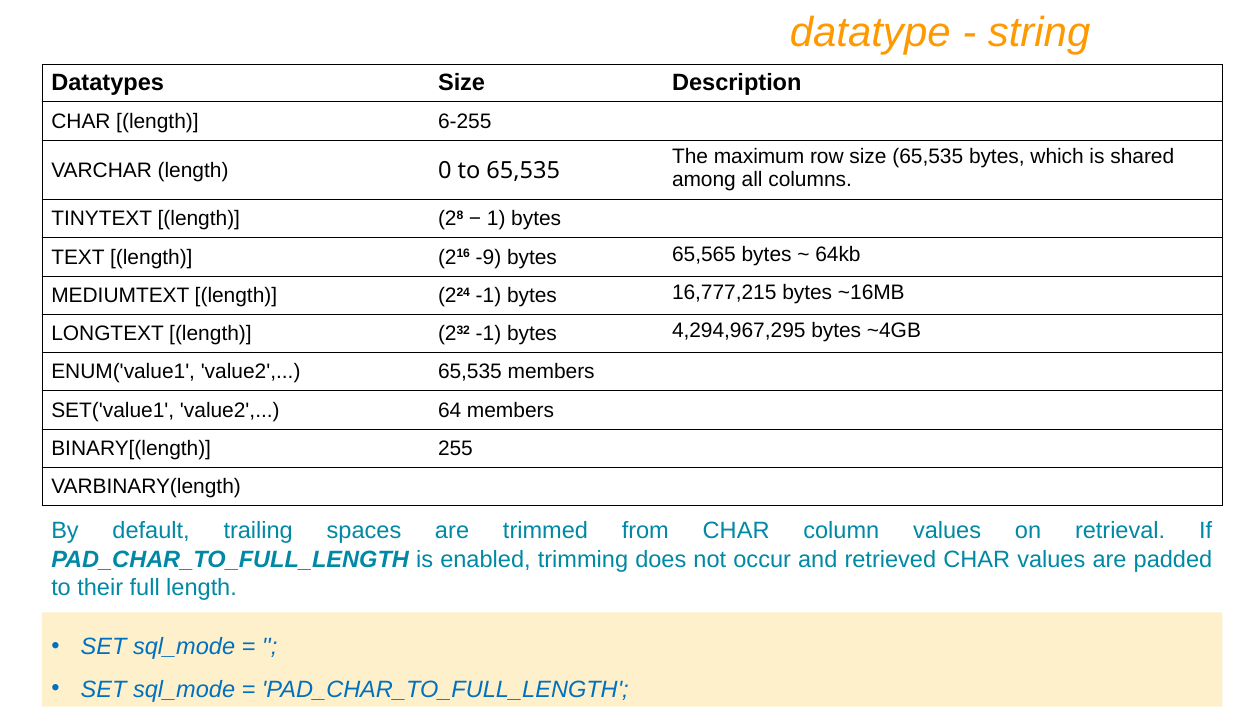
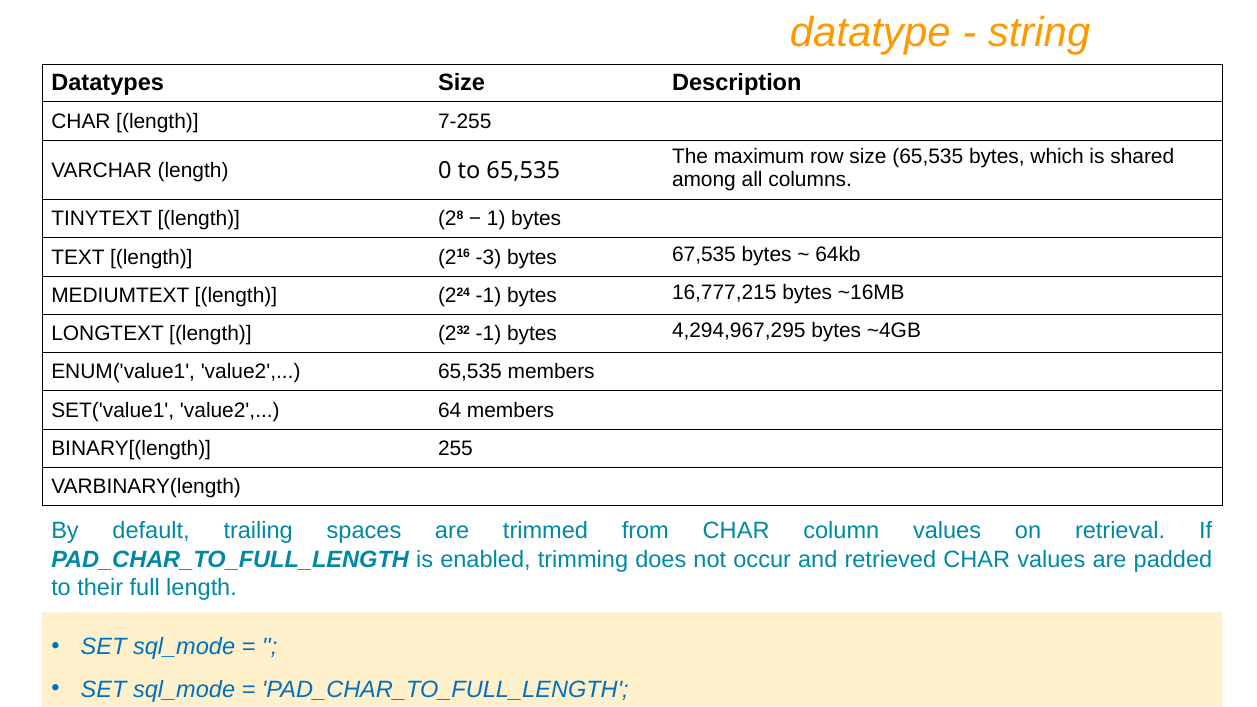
6-255: 6-255 -> 7-255
-9: -9 -> -3
65,565: 65,565 -> 67,535
